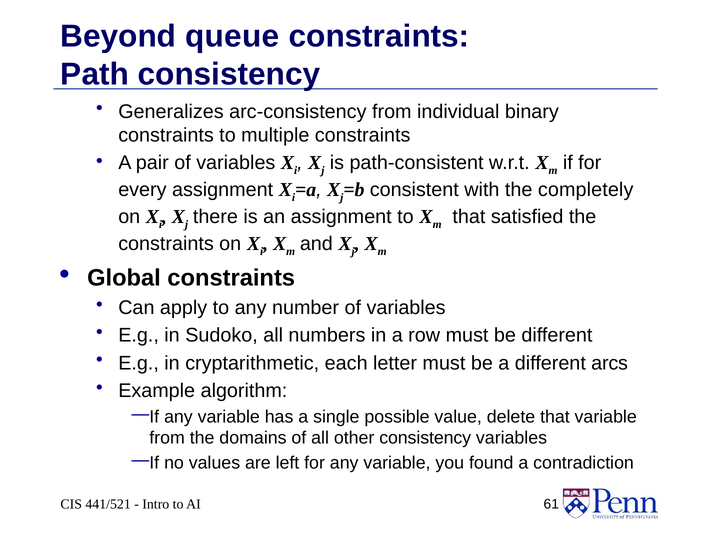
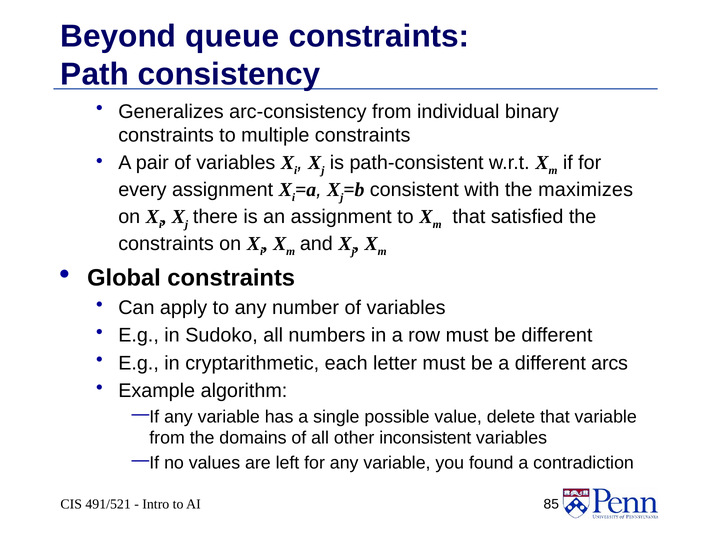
completely: completely -> maximizes
other consistency: consistency -> inconsistent
441/521: 441/521 -> 491/521
61: 61 -> 85
